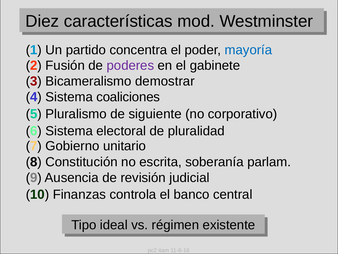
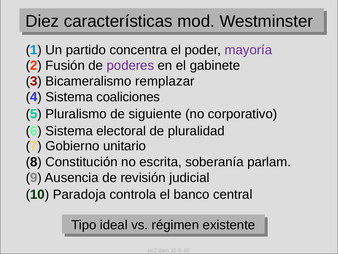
mayoría colour: blue -> purple
demostrar: demostrar -> remplazar
Finanzas: Finanzas -> Paradoja
